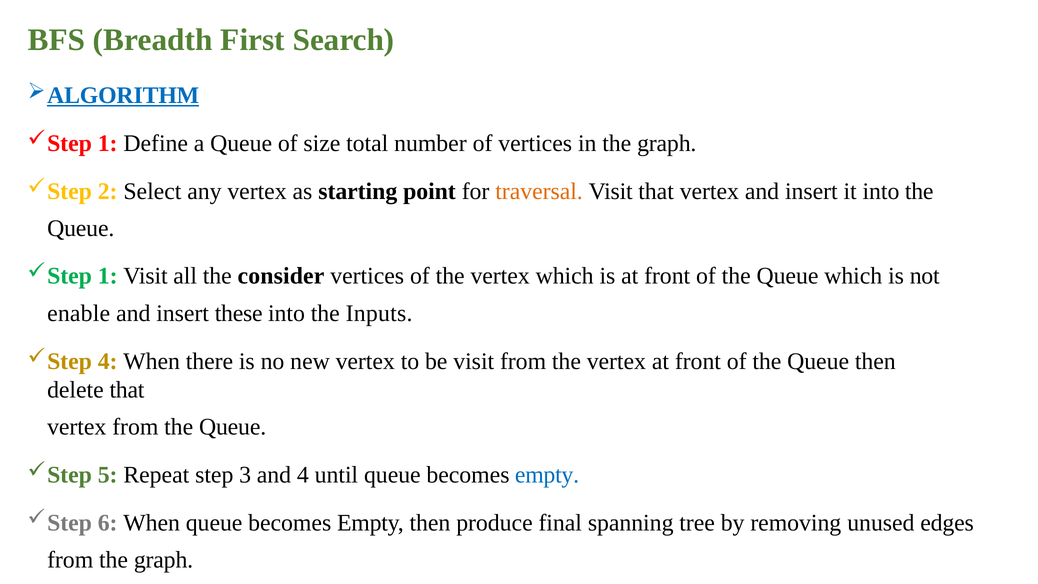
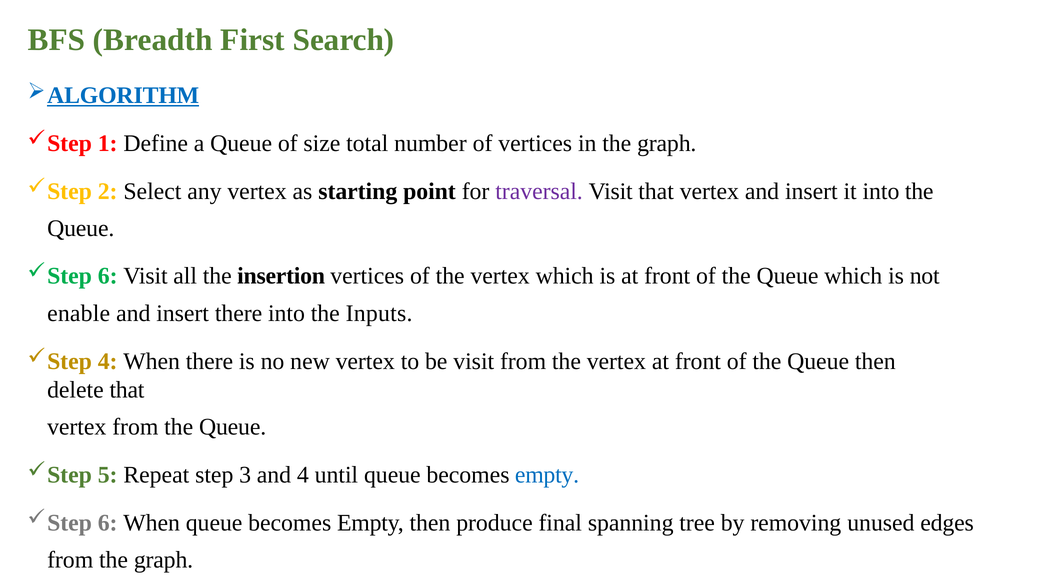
traversal colour: orange -> purple
1 at (108, 276): 1 -> 6
consider: consider -> insertion
insert these: these -> there
